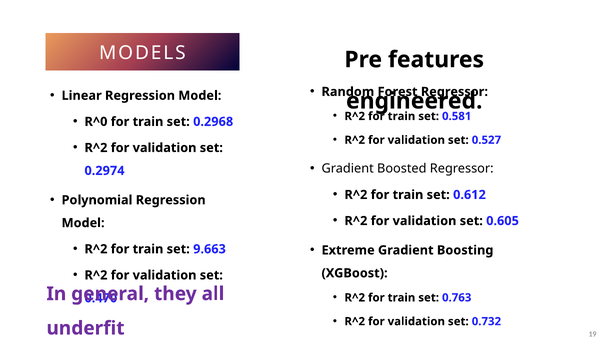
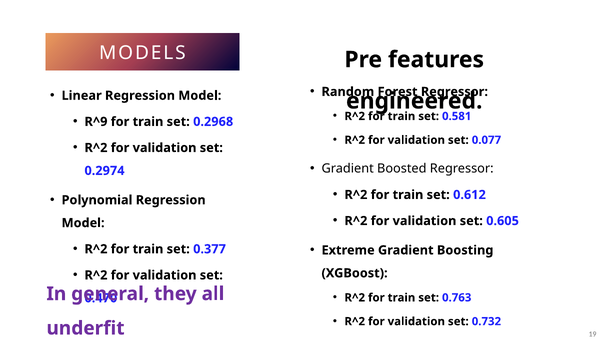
R^0: R^0 -> R^9
0.527: 0.527 -> 0.077
9.663: 9.663 -> 0.377
